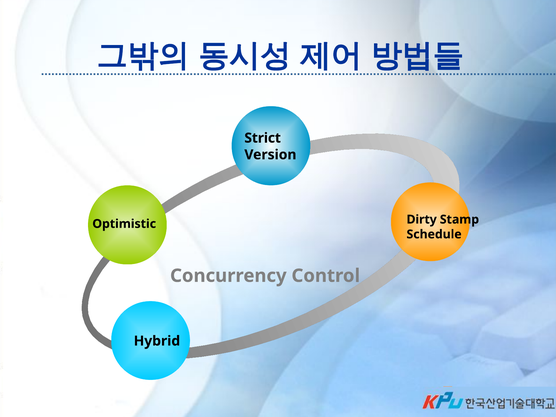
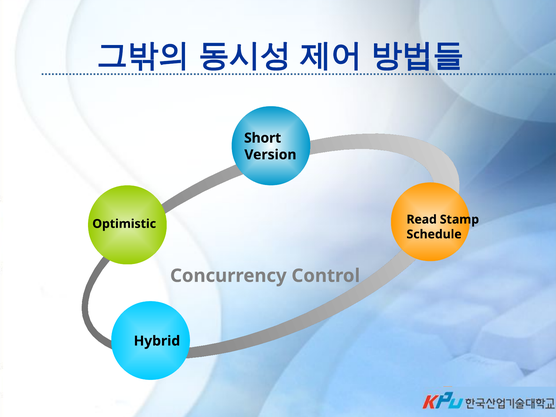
Strict: Strict -> Short
Dirty: Dirty -> Read
